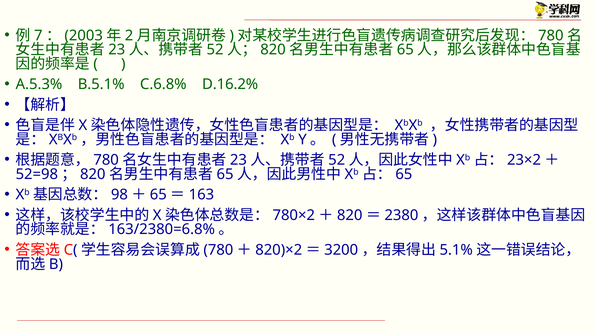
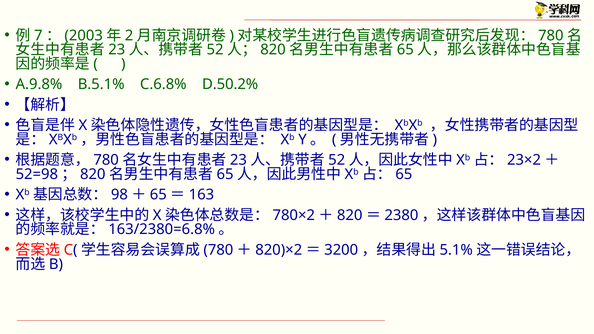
A.5.3%: A.5.3% -> A.9.8%
D.16.2%: D.16.2% -> D.50.2%
